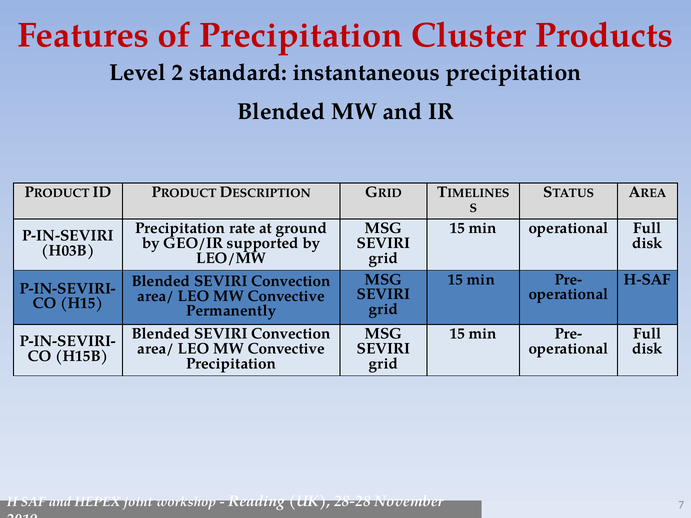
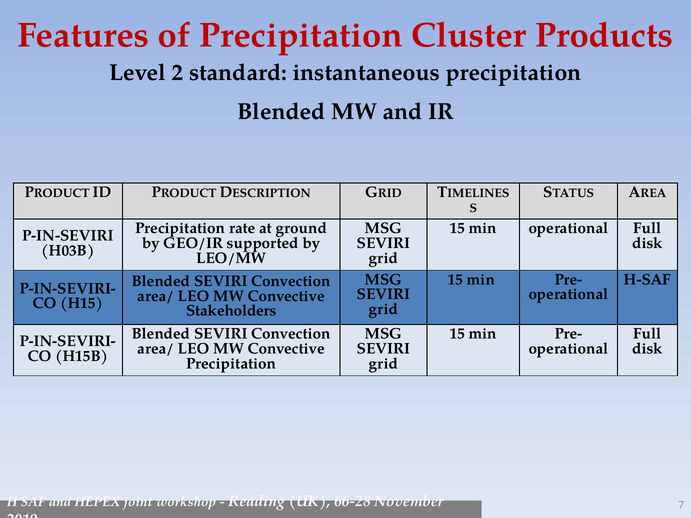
Permanently: Permanently -> Stakeholders
28-28: 28-28 -> 66-28
